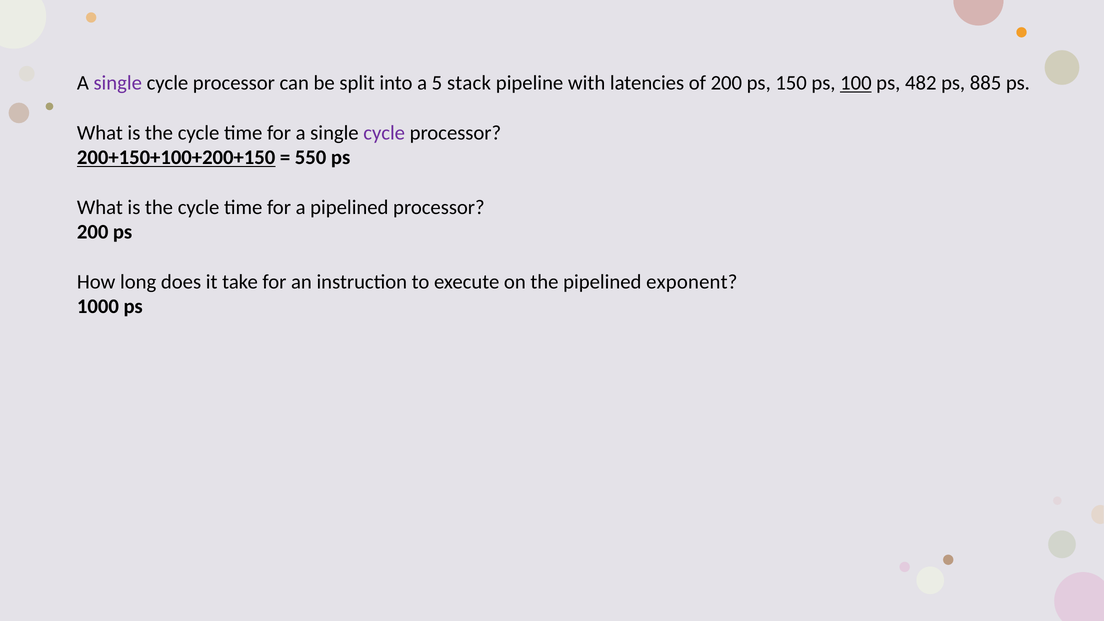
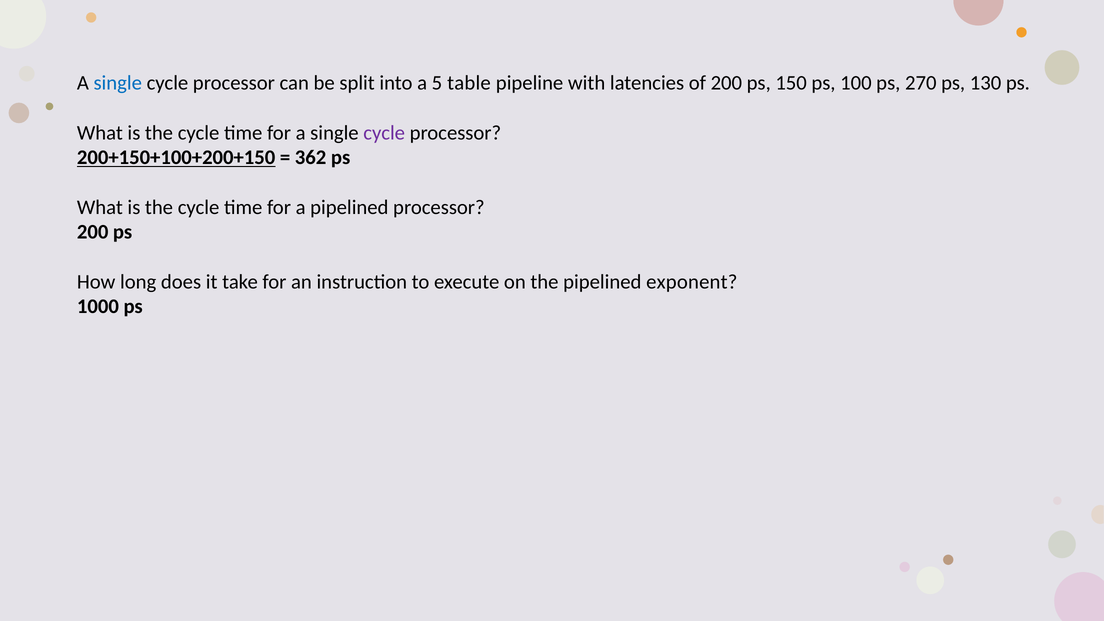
single at (118, 83) colour: purple -> blue
stack: stack -> table
100 underline: present -> none
482: 482 -> 270
885: 885 -> 130
550: 550 -> 362
